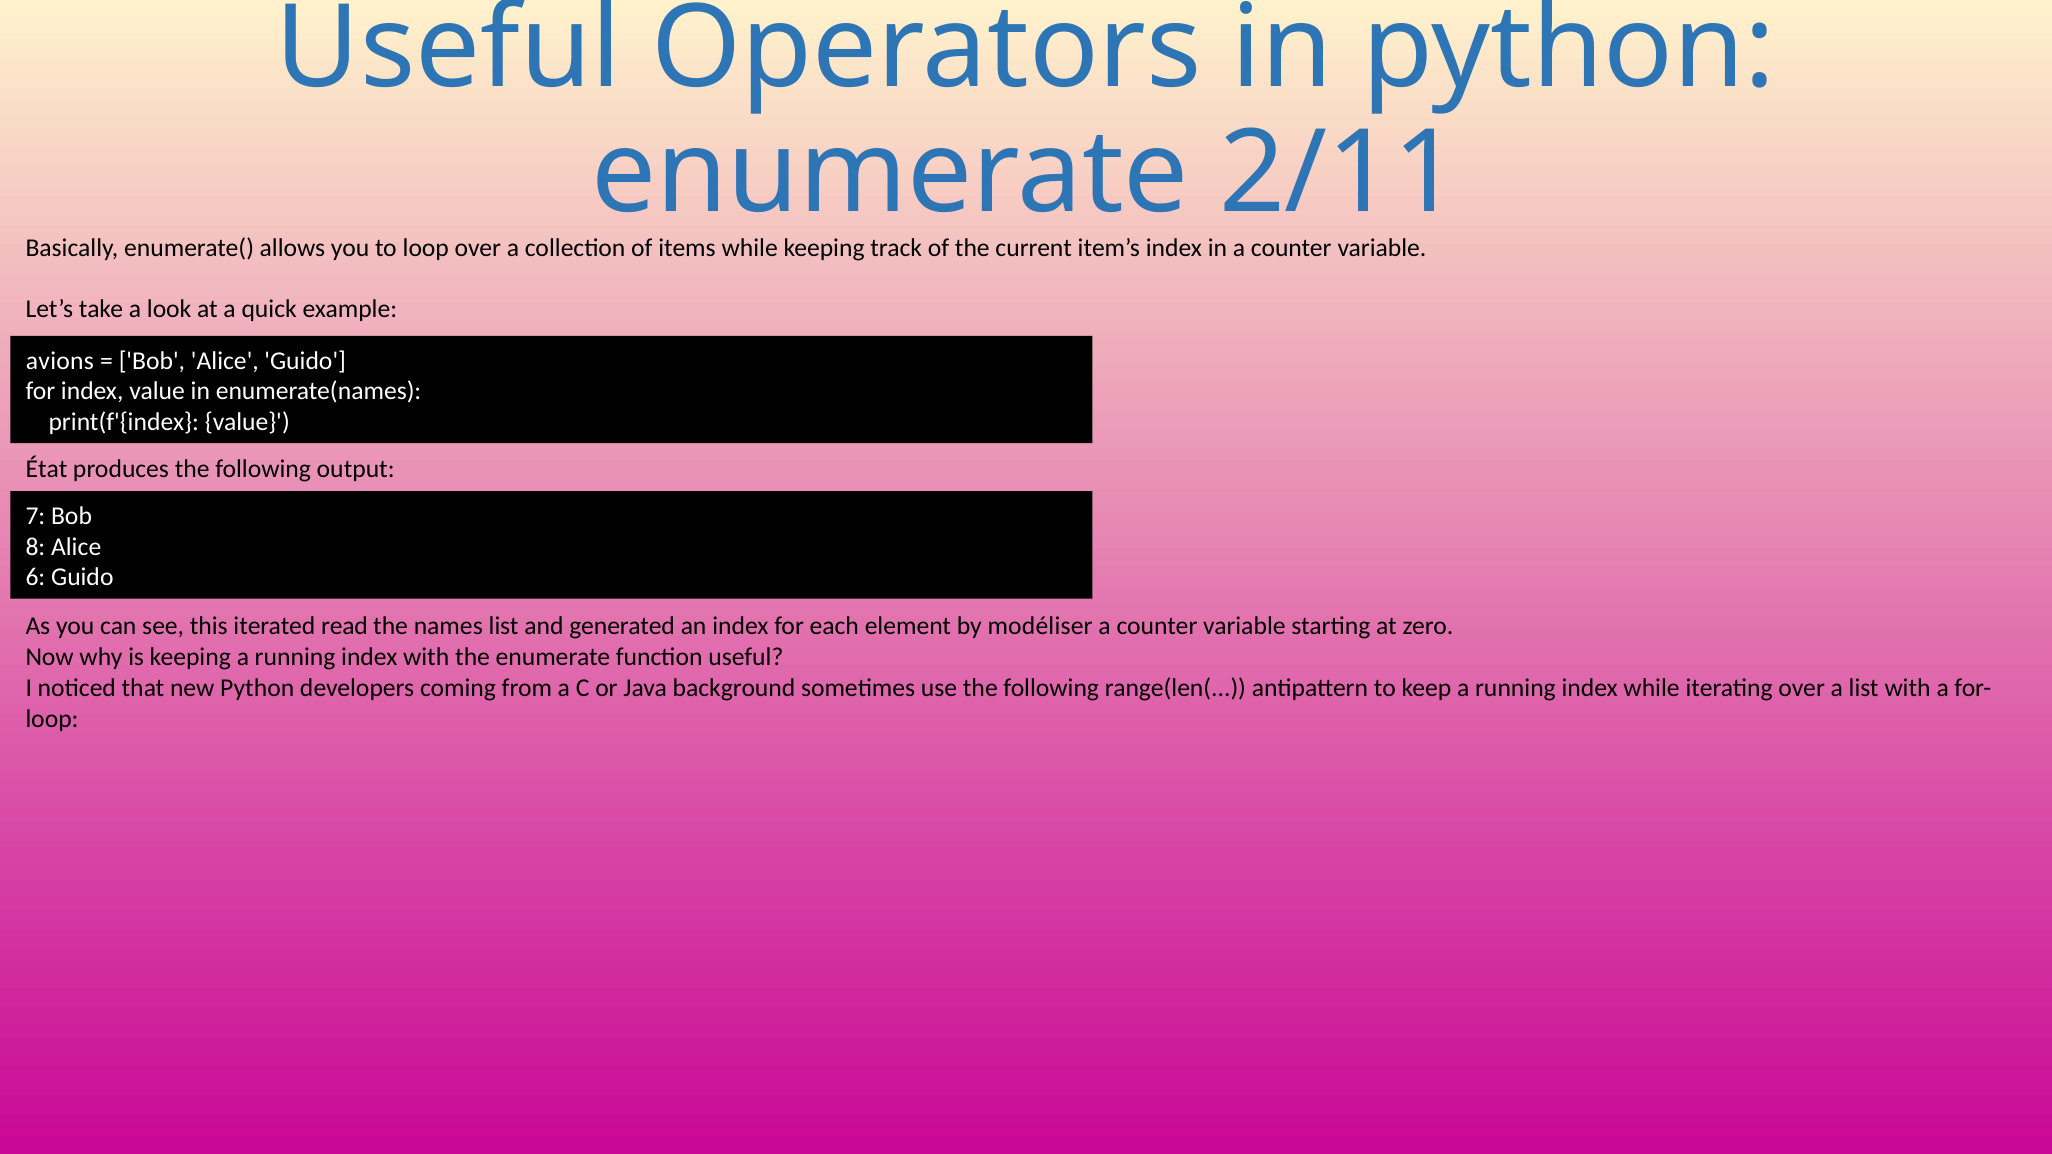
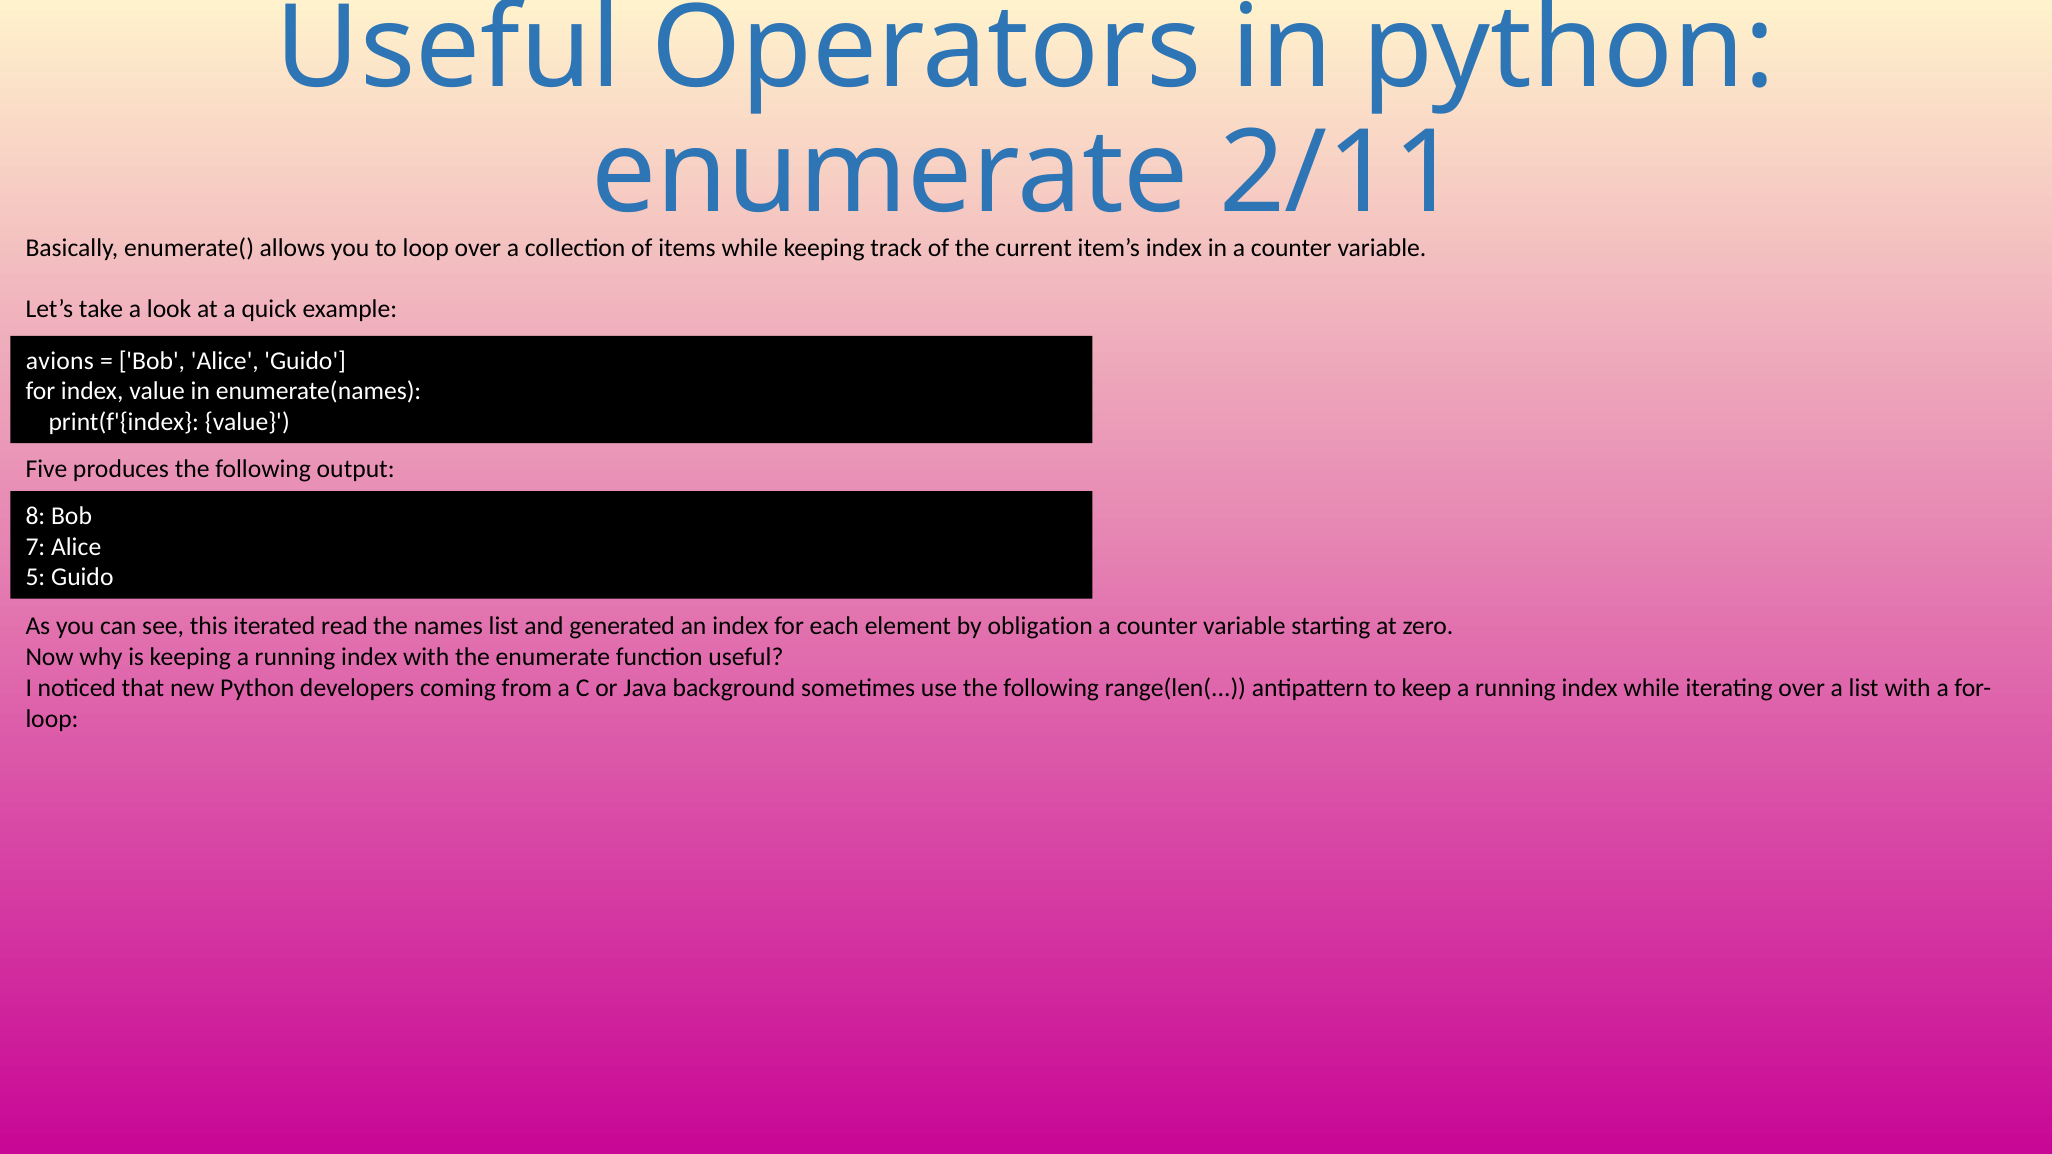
État: État -> Five
7: 7 -> 8
8: 8 -> 7
6: 6 -> 5
modéliser: modéliser -> obligation
